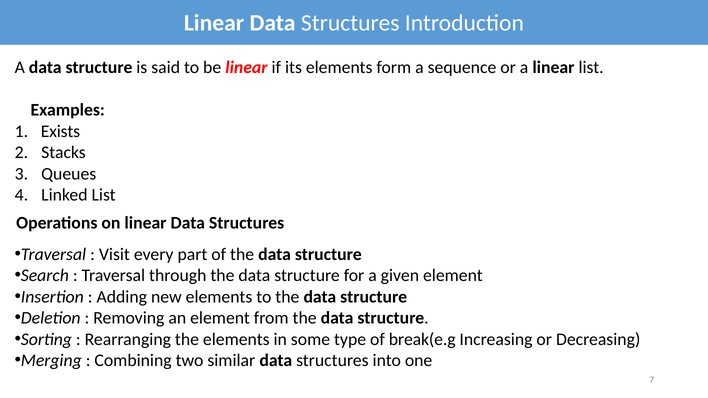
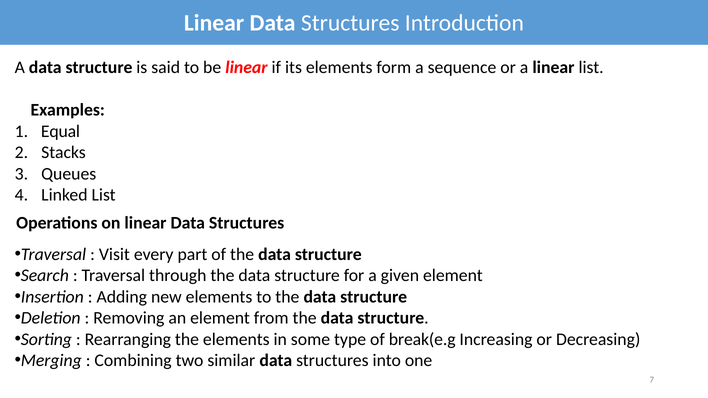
Exists: Exists -> Equal
